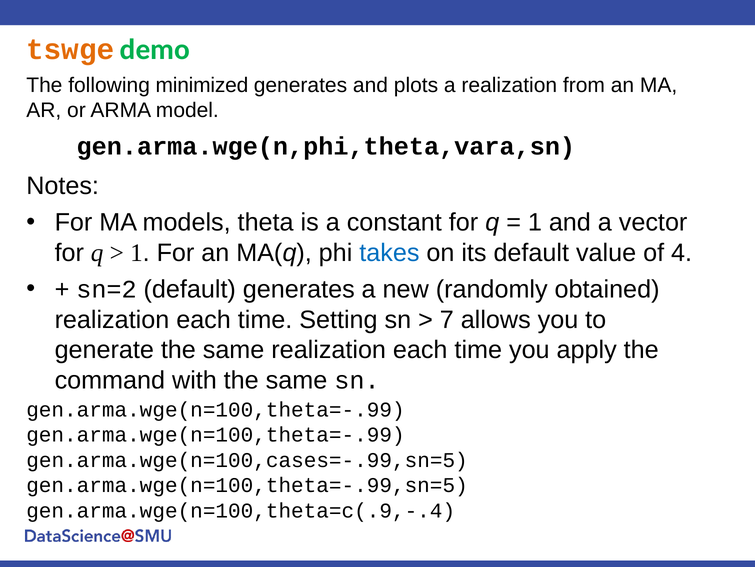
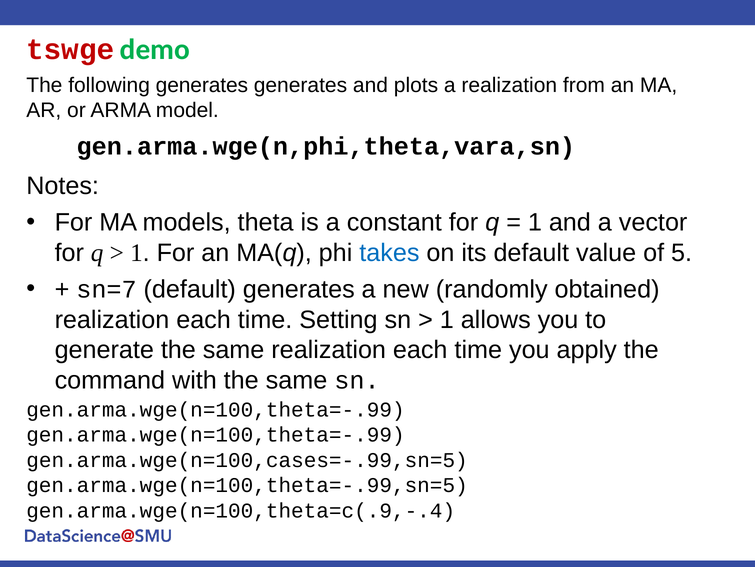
tswge colour: orange -> red
following minimized: minimized -> generates
4: 4 -> 5
sn=2: sn=2 -> sn=7
7 at (447, 319): 7 -> 1
